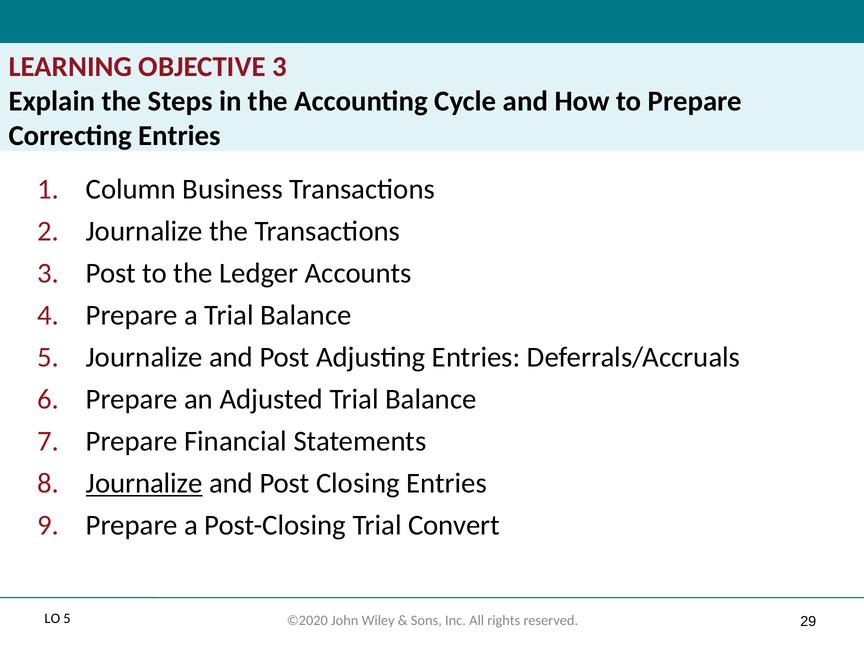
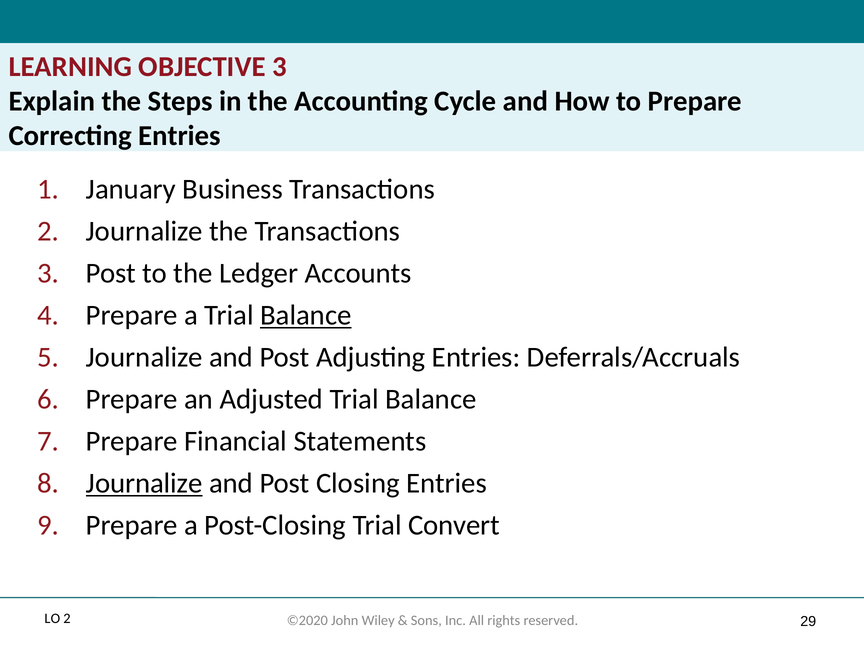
Column: Column -> January
Balance at (306, 315) underline: none -> present
O 5: 5 -> 2
